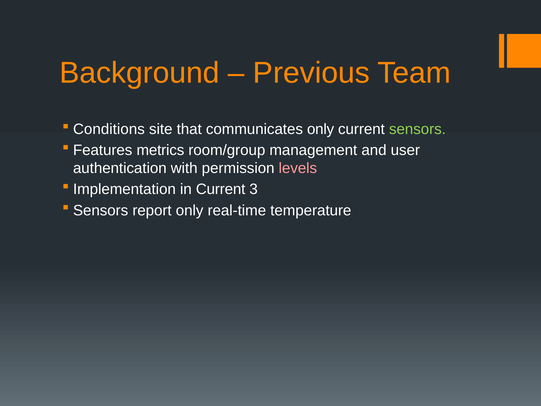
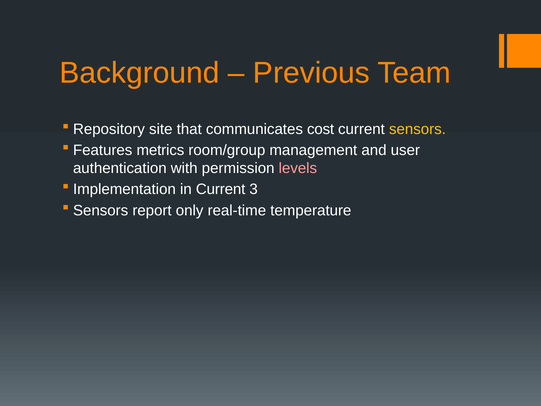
Conditions: Conditions -> Repository
communicates only: only -> cost
sensors at (417, 129) colour: light green -> yellow
